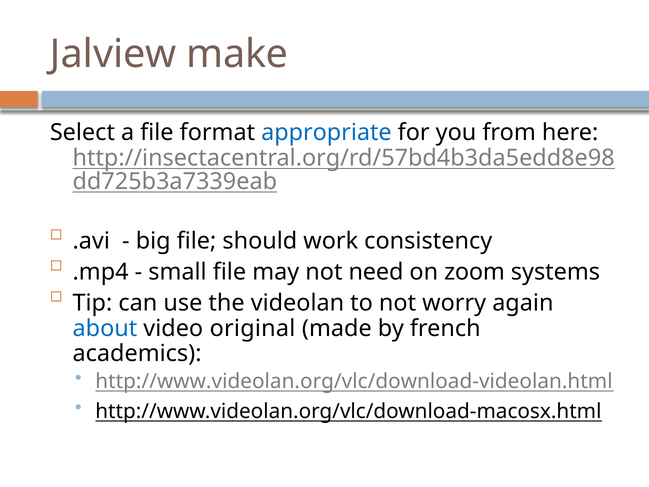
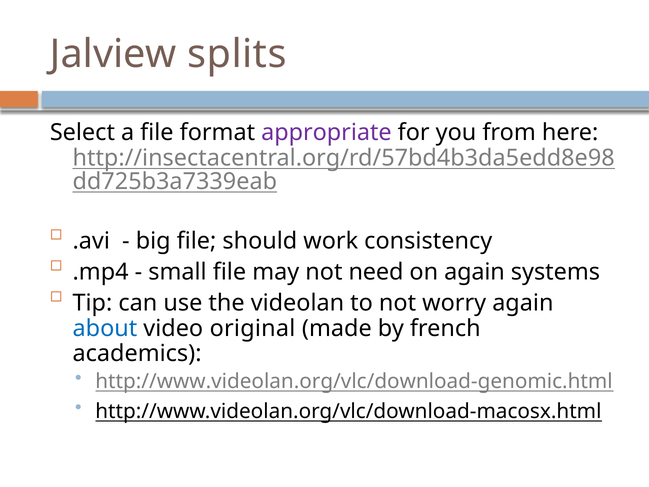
make: make -> splits
appropriate colour: blue -> purple
on zoom: zoom -> again
http://www.videolan.org/vlc/download-videolan.html: http://www.videolan.org/vlc/download-videolan.html -> http://www.videolan.org/vlc/download-genomic.html
